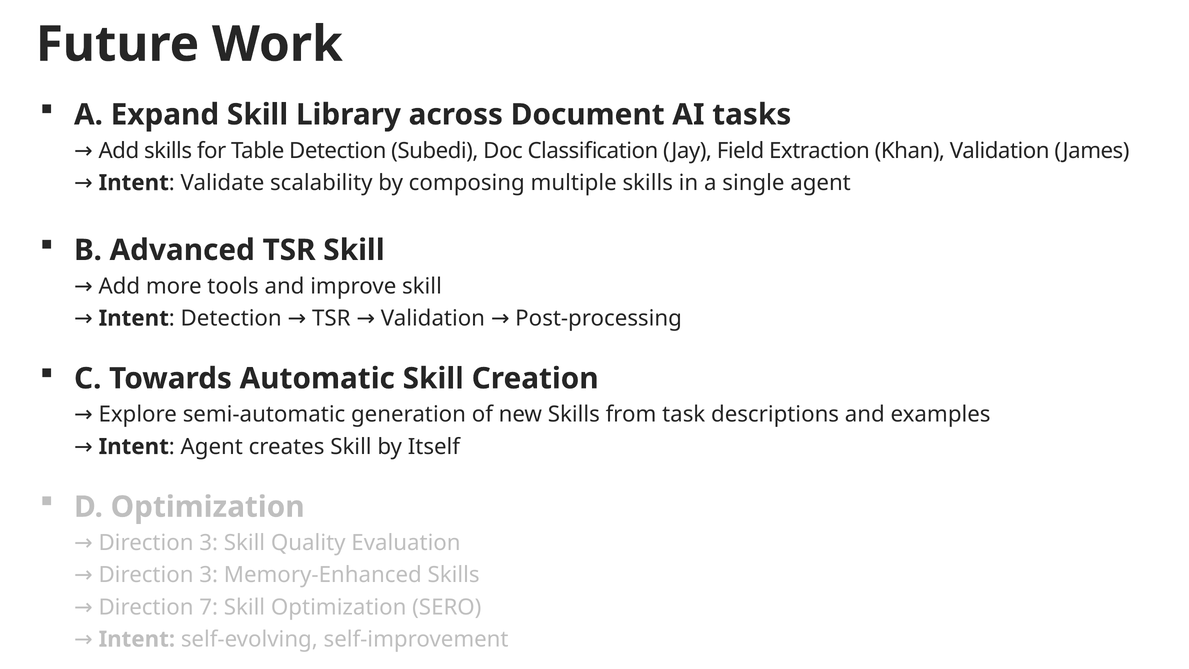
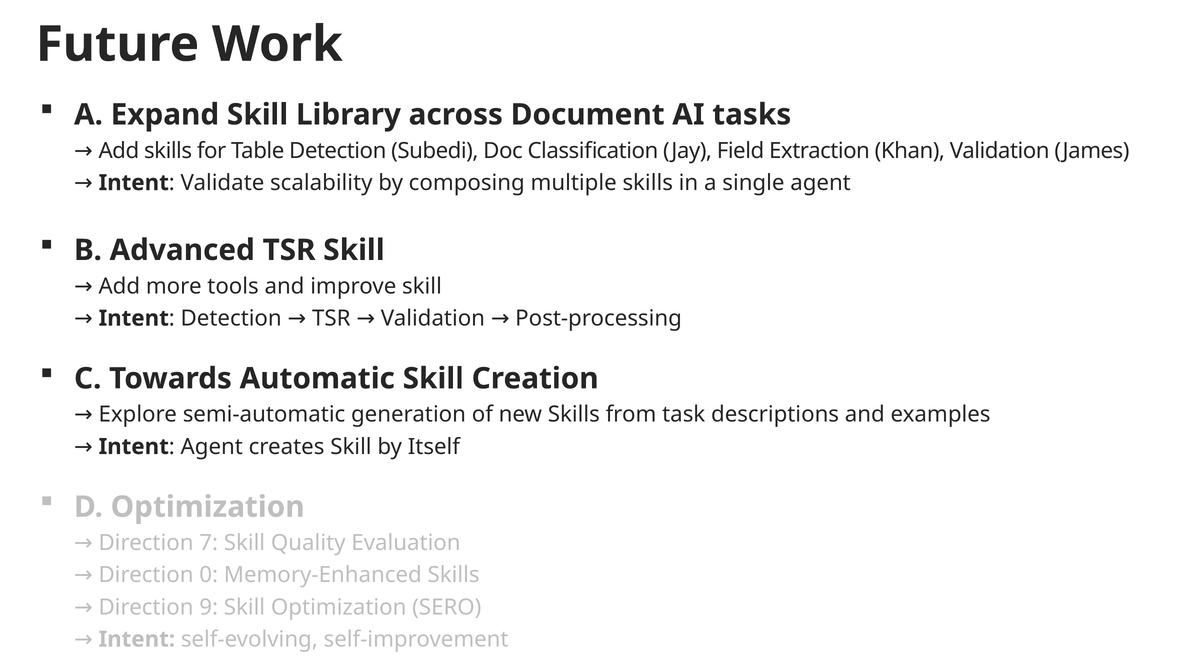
3 at (209, 543): 3 -> 7
3 at (209, 575): 3 -> 0
7: 7 -> 9
